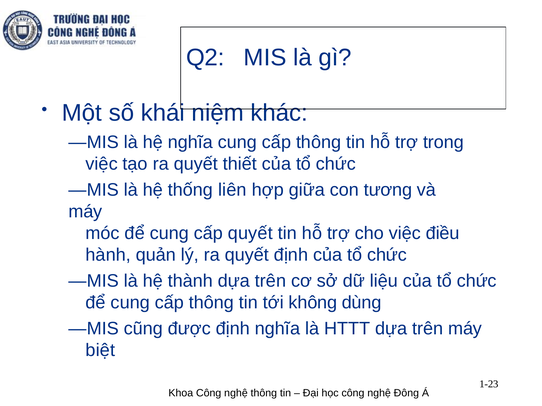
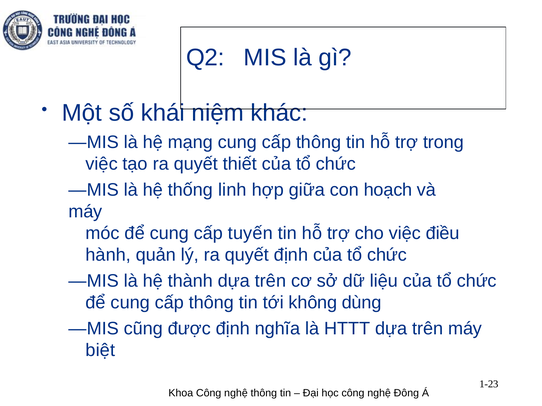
hệ nghĩa: nghĩa -> mạng
liên: liên -> linh
tương: tương -> hoạch
cấp quyết: quyết -> tuyến
